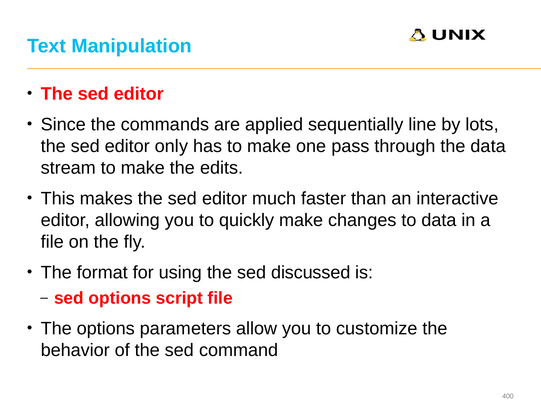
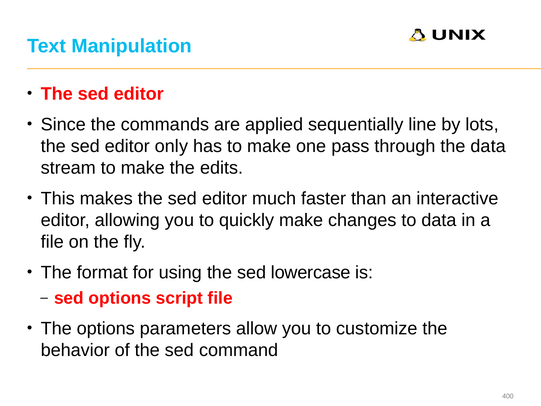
discussed: discussed -> lowercase
